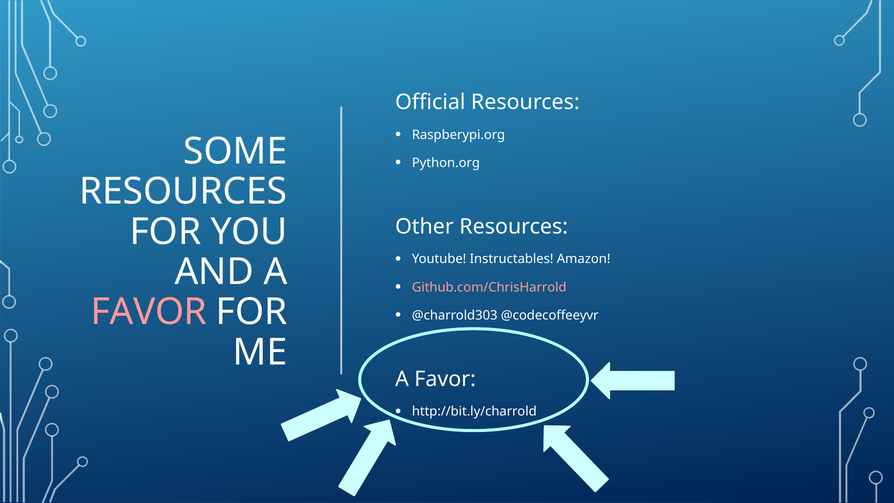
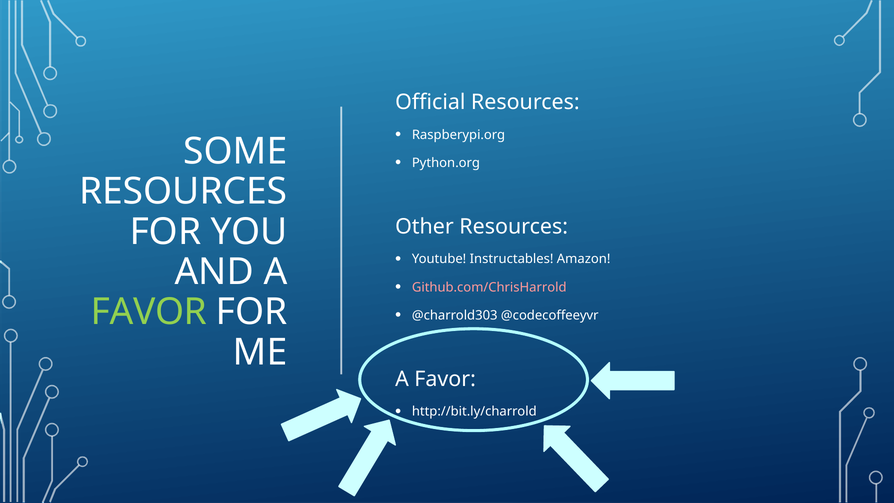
FAVOR at (149, 312) colour: pink -> light green
